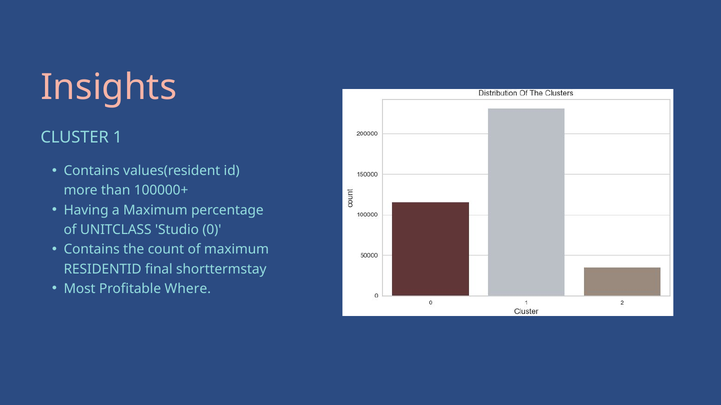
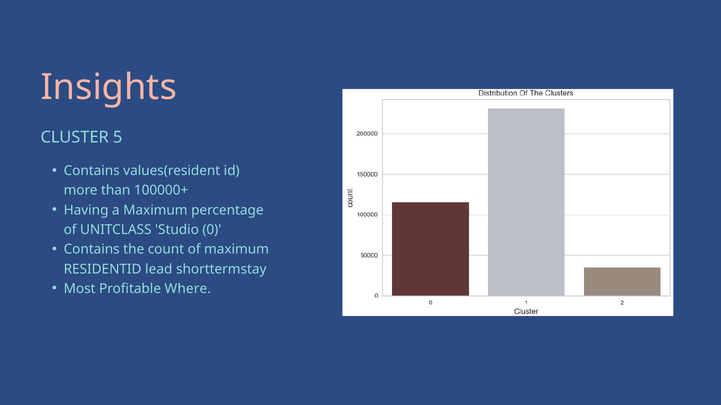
1: 1 -> 5
final: final -> lead
